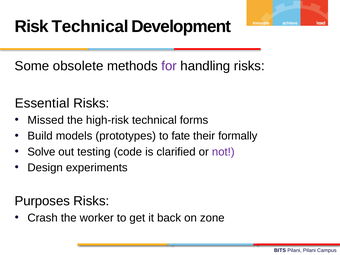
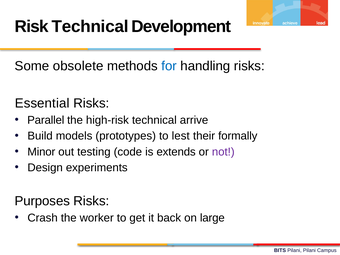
for colour: purple -> blue
Missed: Missed -> Parallel
forms: forms -> arrive
fate: fate -> lest
Solve: Solve -> Minor
clarified: clarified -> extends
zone: zone -> large
